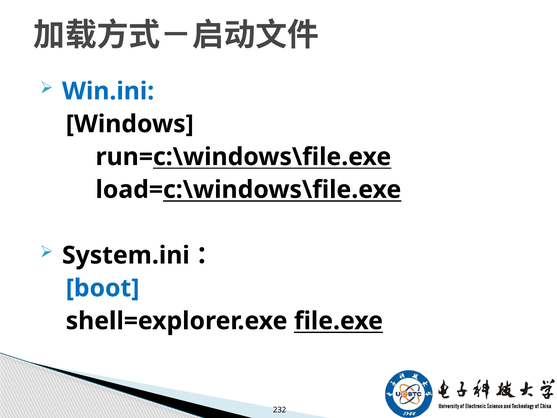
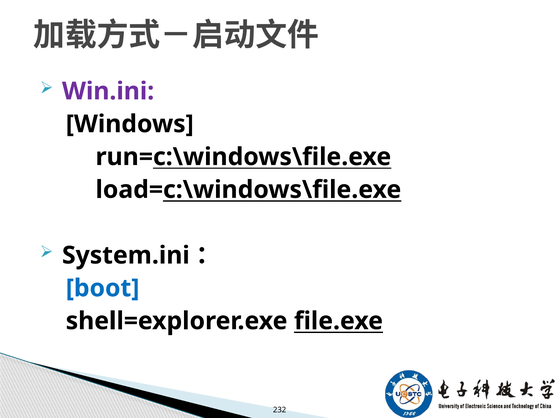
Win.ini colour: blue -> purple
